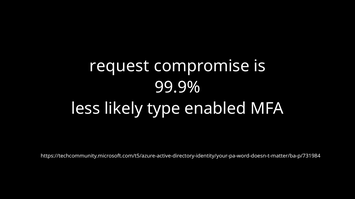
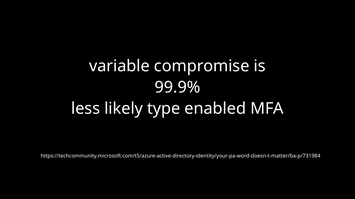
request: request -> variable
